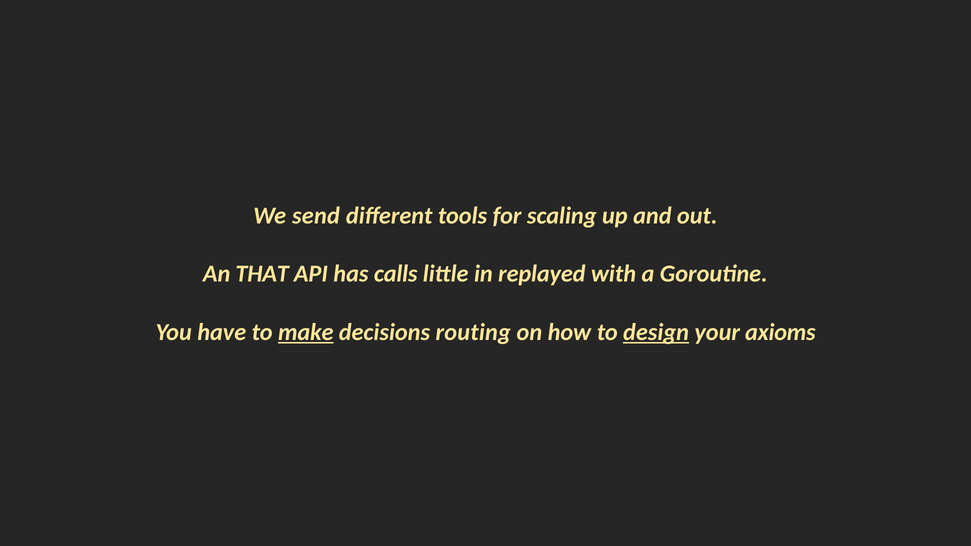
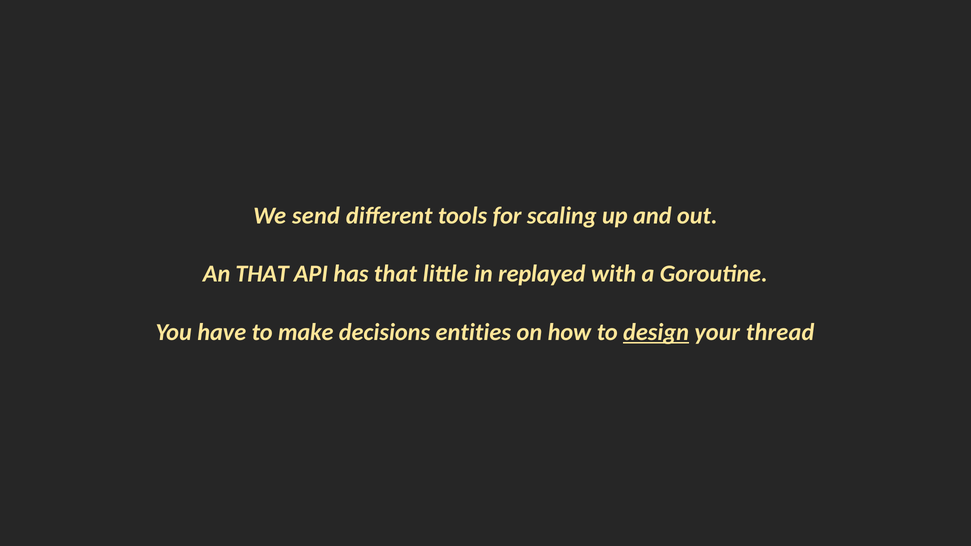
has calls: calls -> that
make underline: present -> none
routing: routing -> entities
axioms: axioms -> thread
